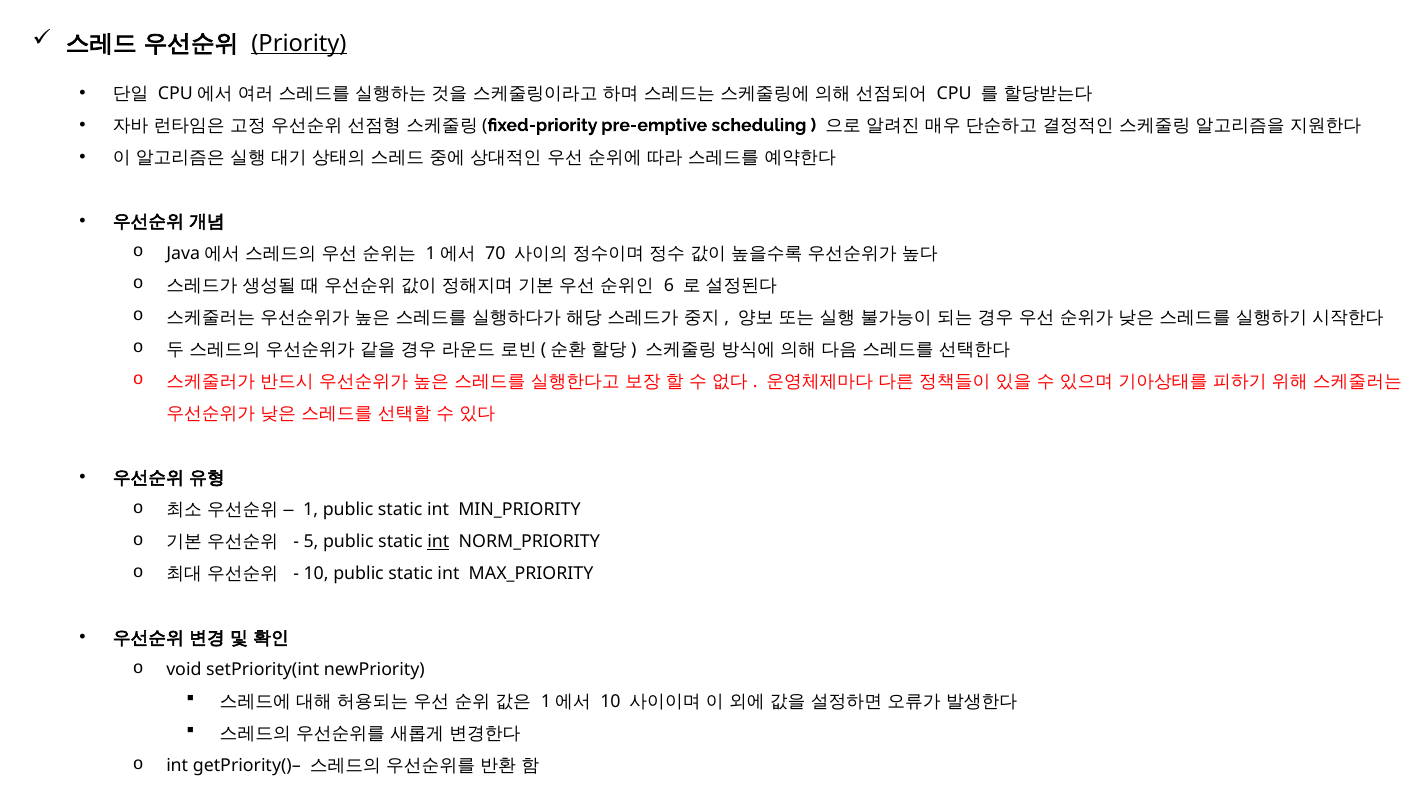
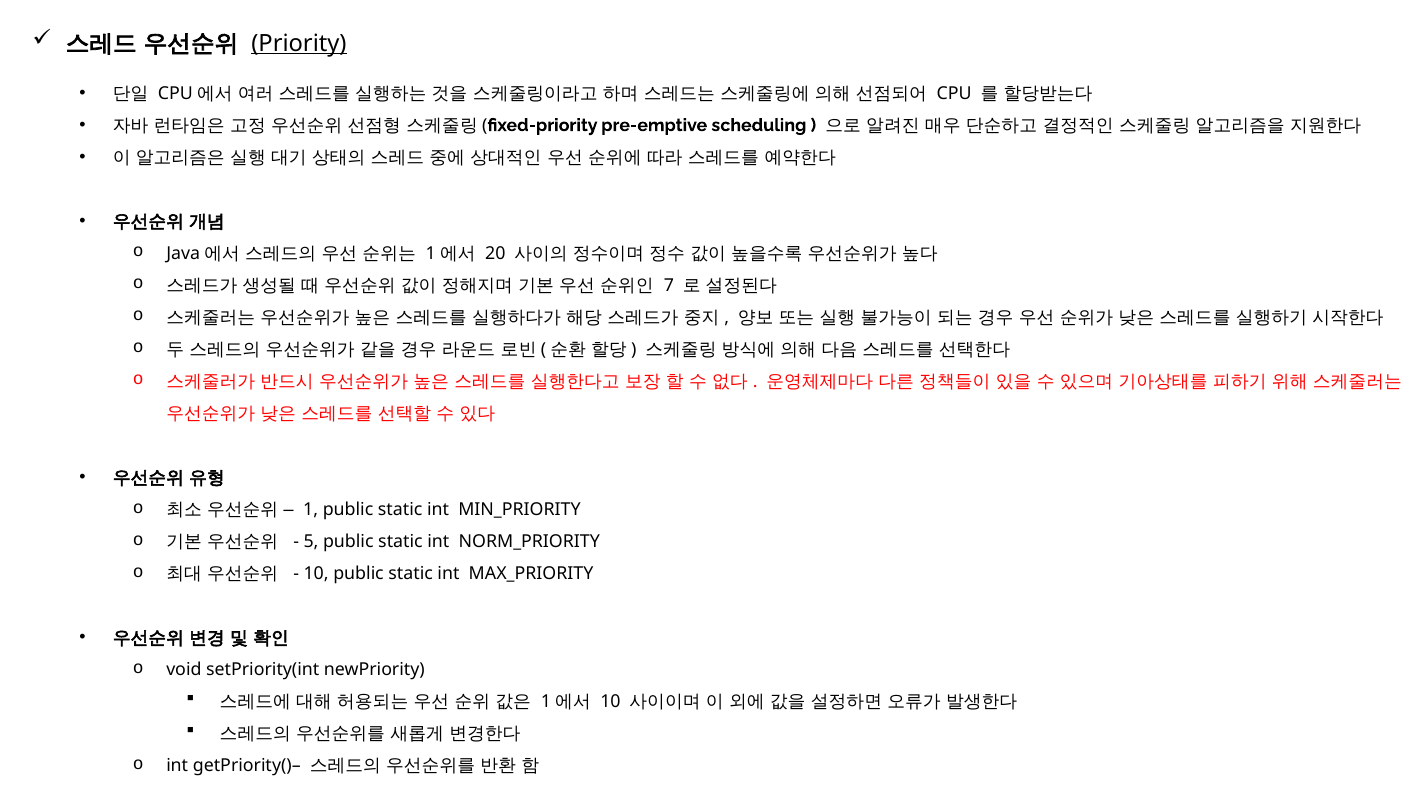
70: 70 -> 20
6: 6 -> 7
int at (438, 542) underline: present -> none
